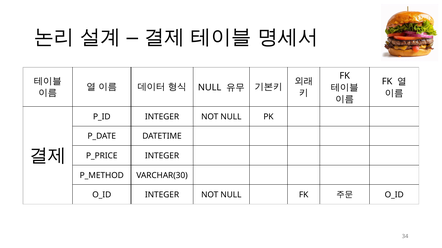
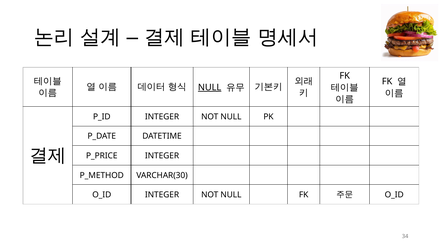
NULL at (210, 88) underline: none -> present
